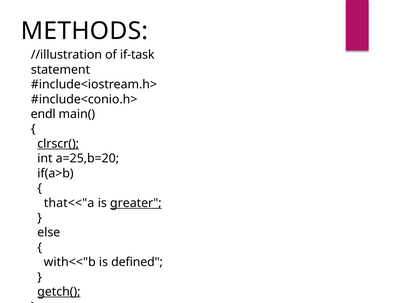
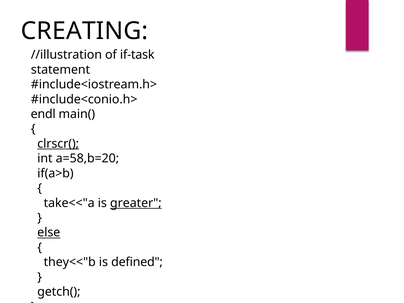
METHODS: METHODS -> CREATING
a=25,b=20: a=25,b=20 -> a=58,b=20
that<<"a: that<<"a -> take<<"a
else underline: none -> present
with<<"b: with<<"b -> they<<"b
getch( underline: present -> none
